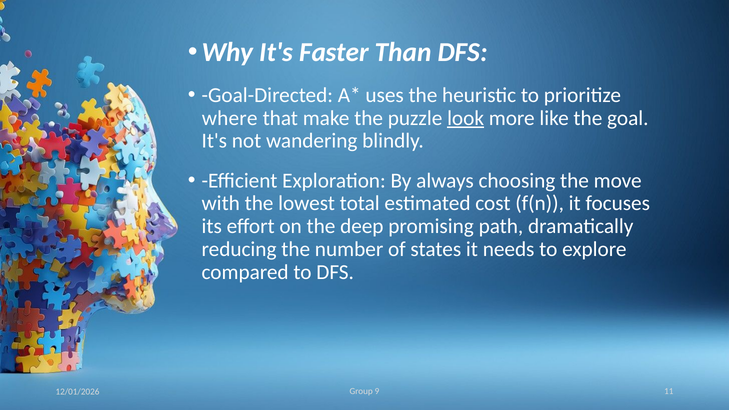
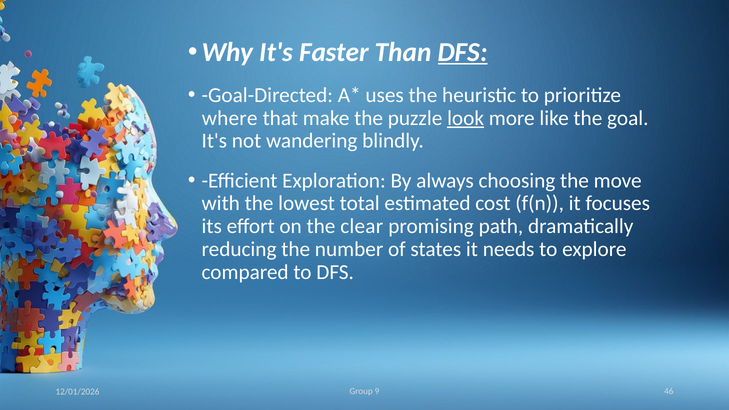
DFS at (463, 52) underline: none -> present
deep: deep -> clear
11: 11 -> 46
